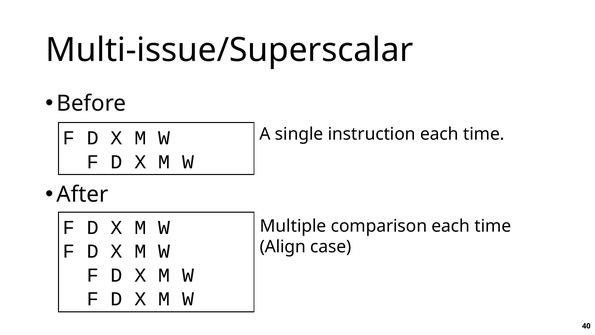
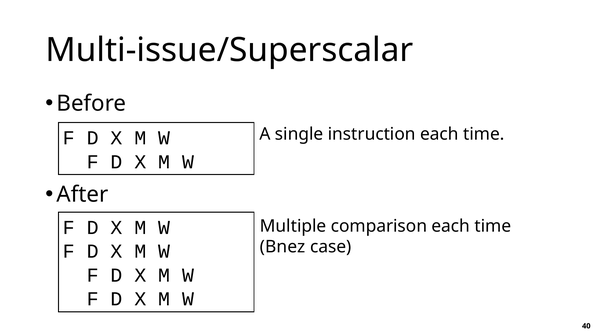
Align: Align -> Bnez
